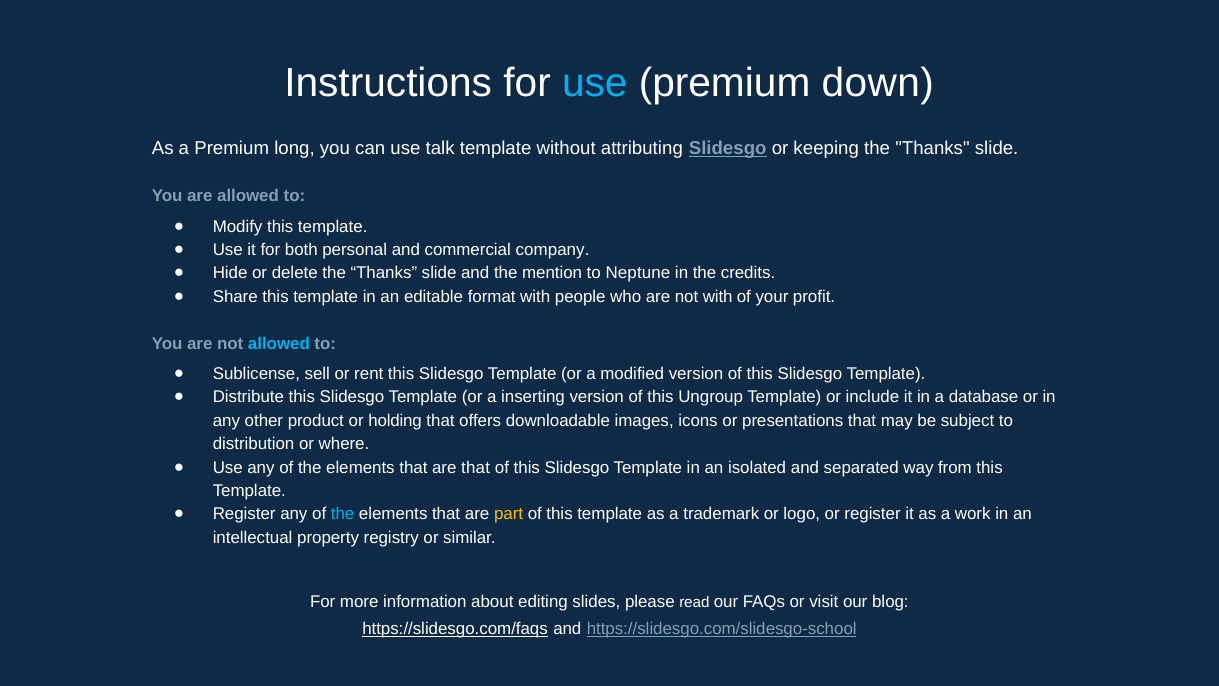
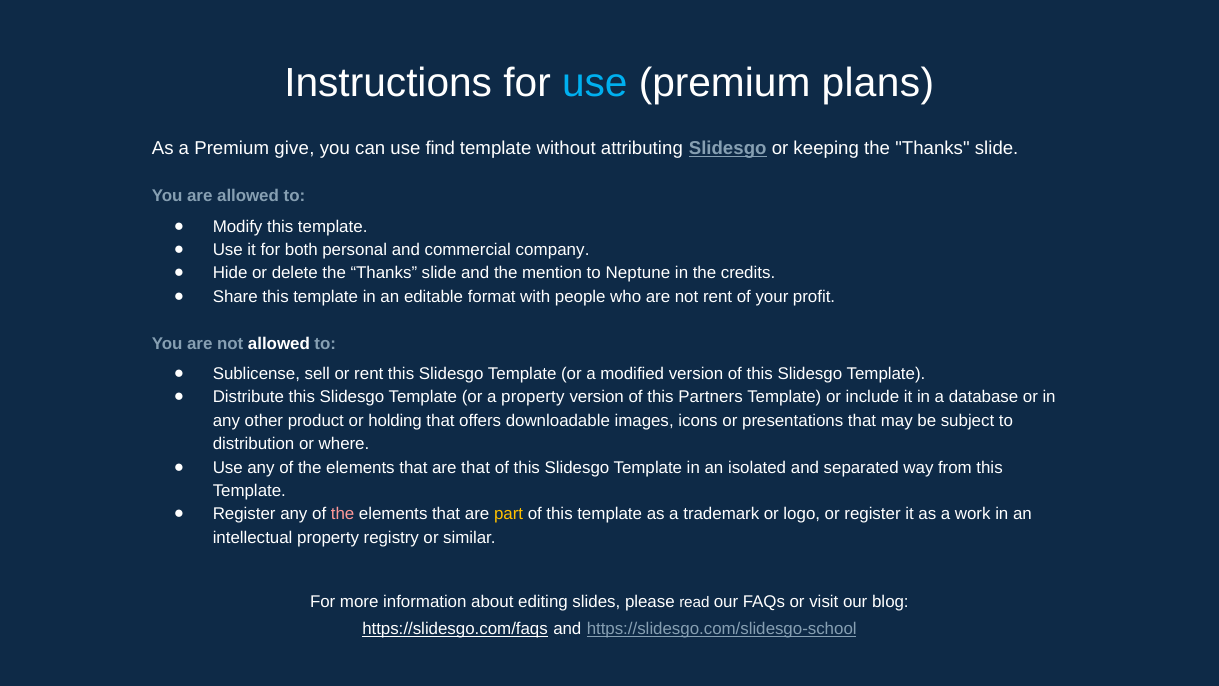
down: down -> plans
long: long -> give
talk: talk -> find
not with: with -> rent
allowed at (279, 344) colour: light blue -> white
a inserting: inserting -> property
Ungroup: Ungroup -> Partners
the at (343, 514) colour: light blue -> pink
